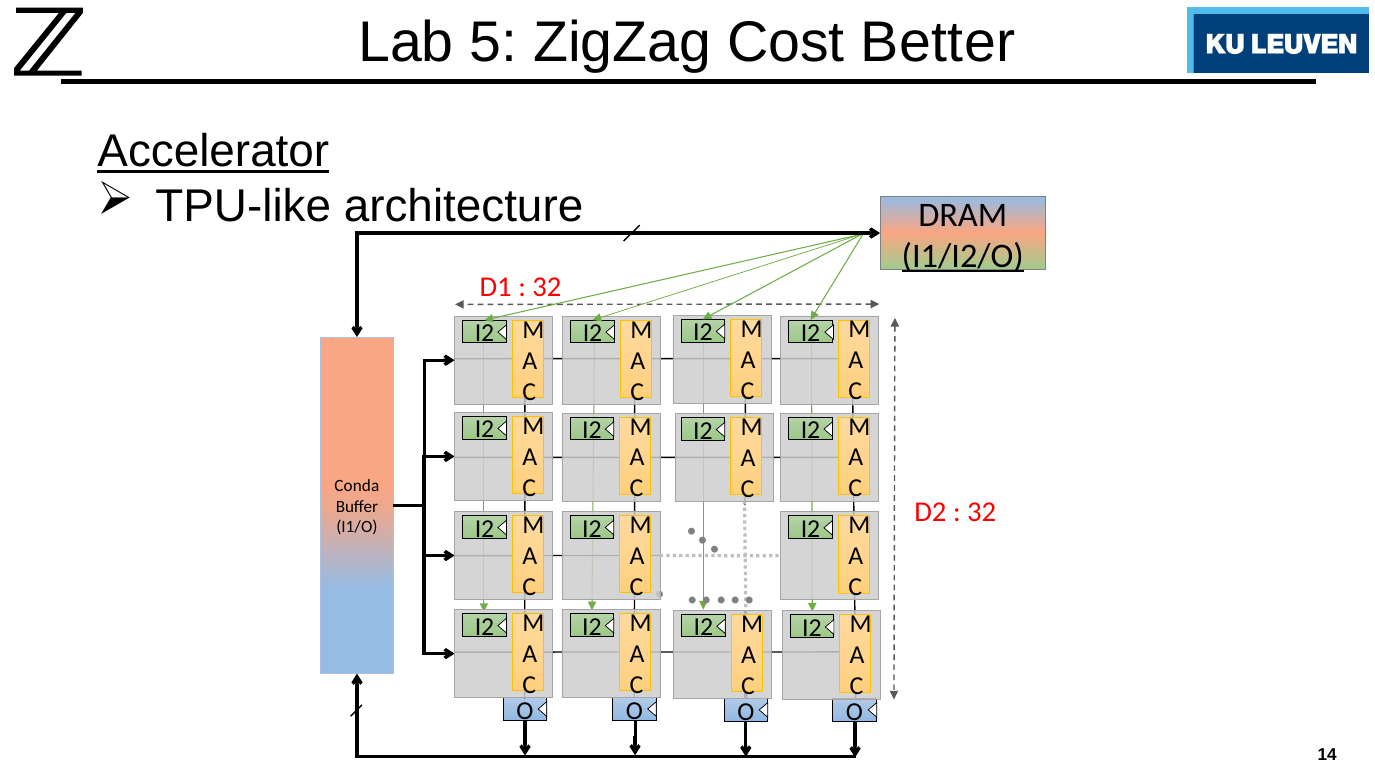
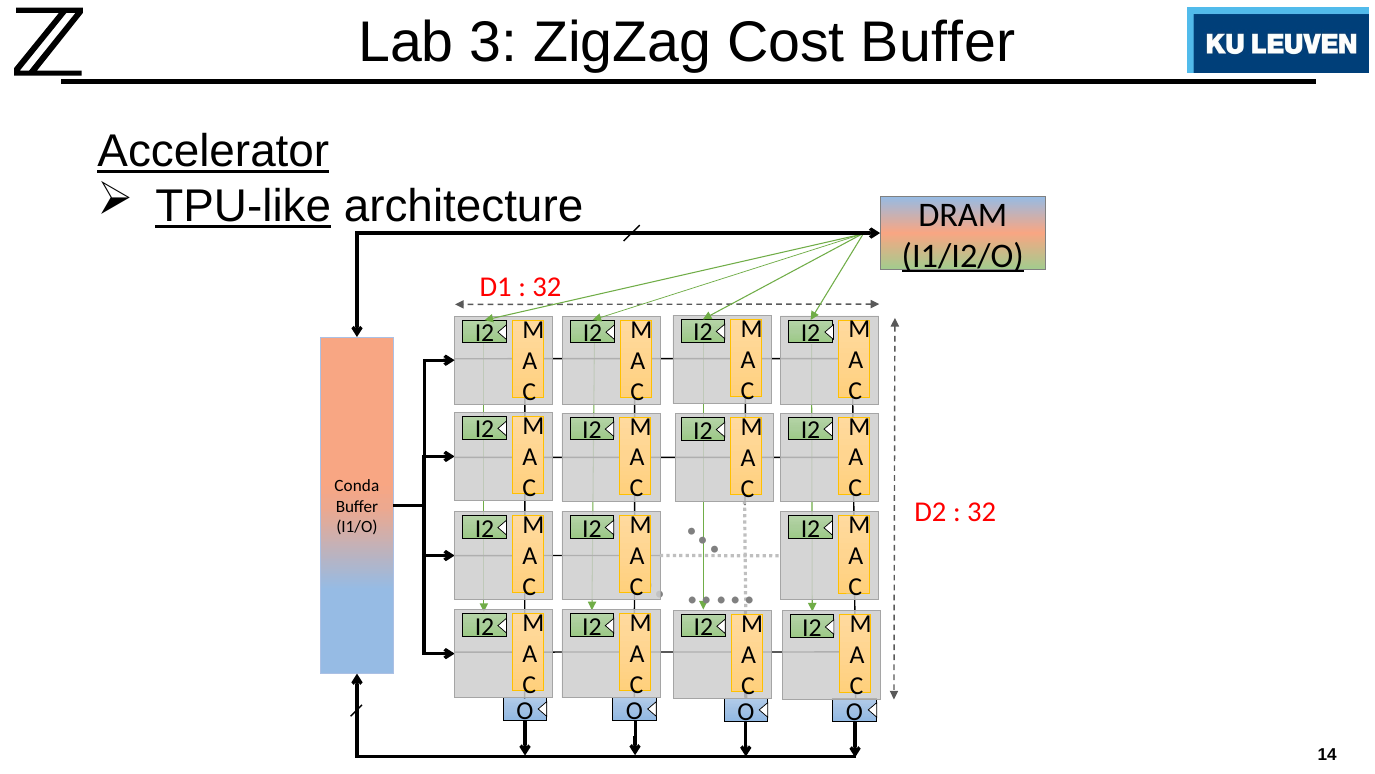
5: 5 -> 3
Cost Better: Better -> Buffer
TPU-like underline: none -> present
